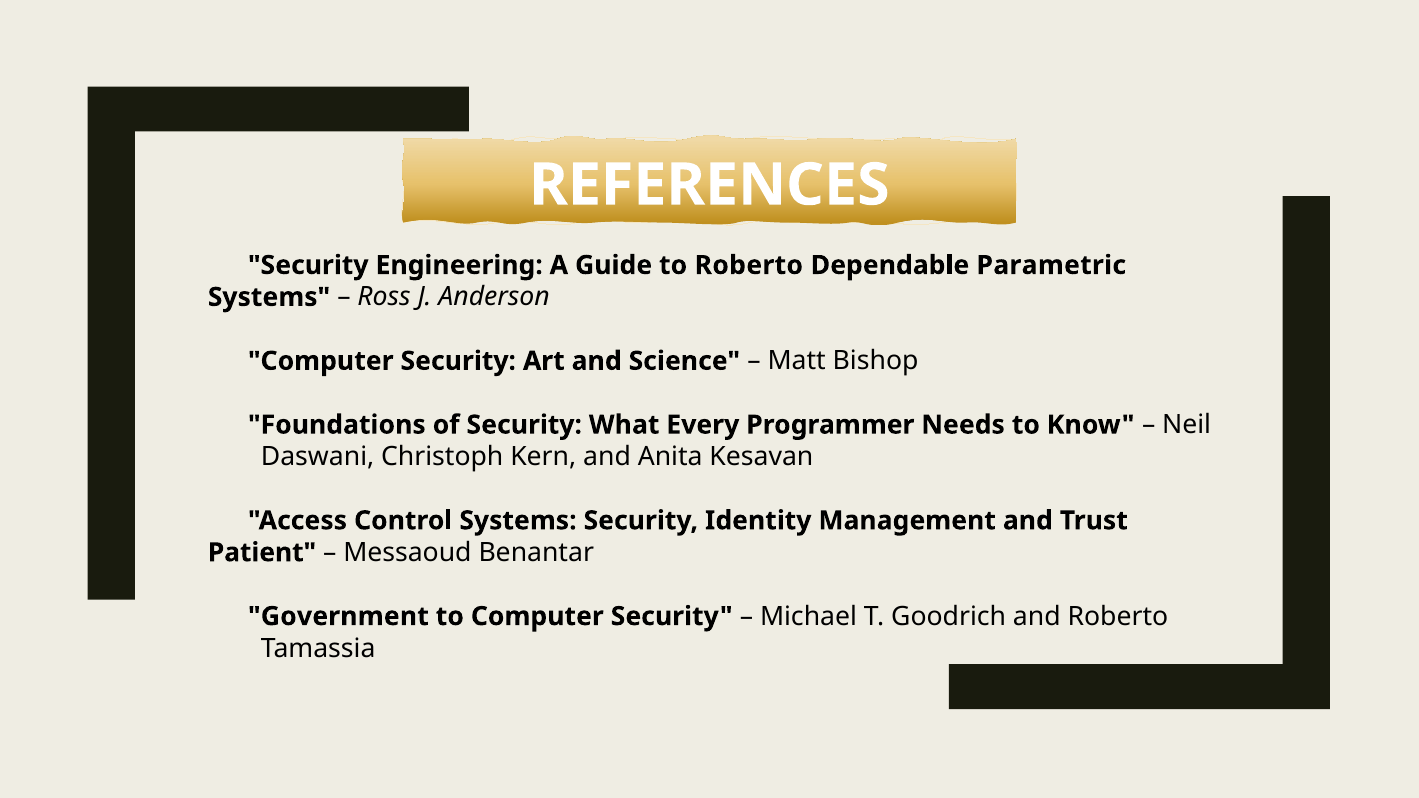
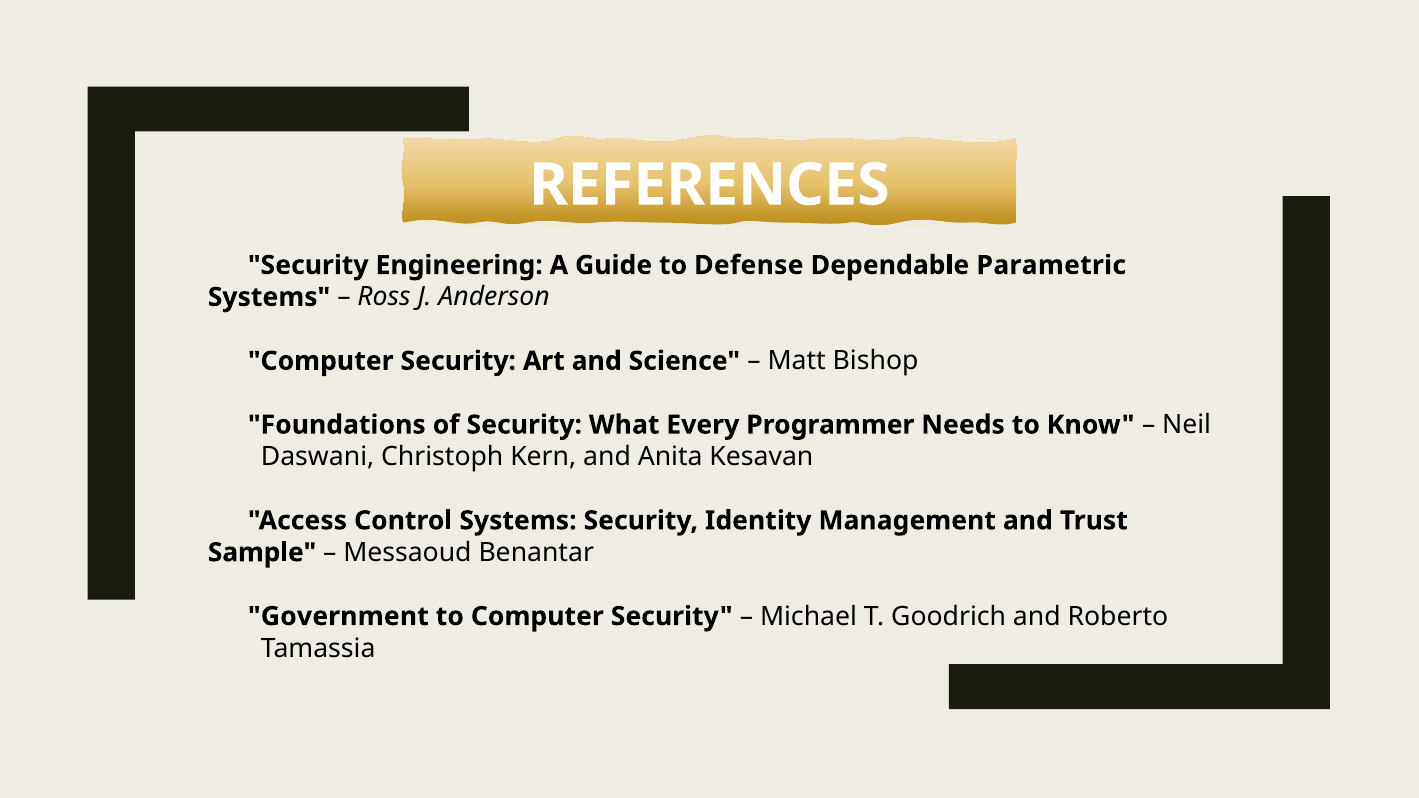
to Roberto: Roberto -> Defense
Patient: Patient -> Sample
